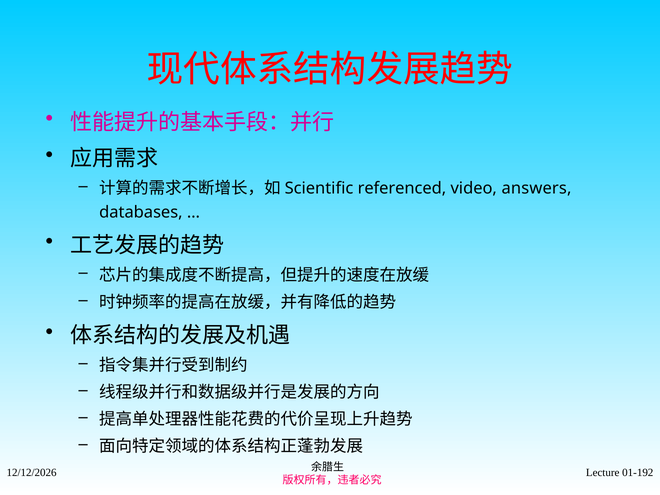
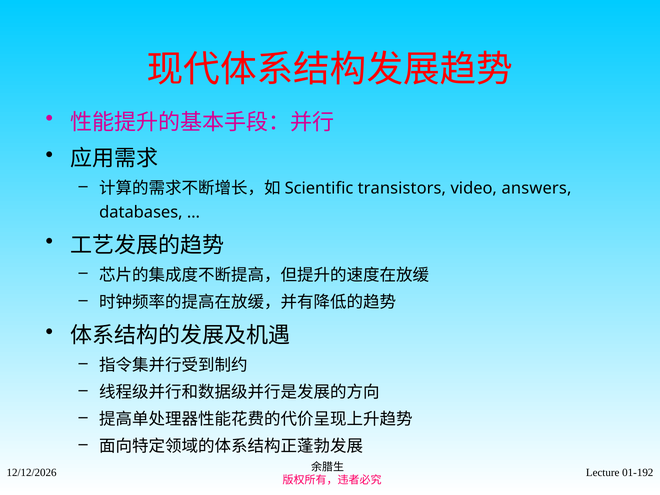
referenced: referenced -> transistors
